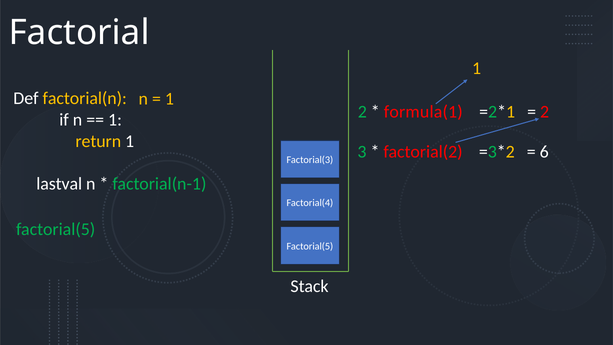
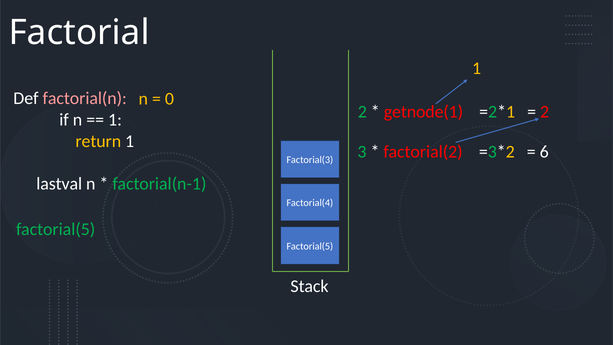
factorial(n colour: yellow -> pink
1 at (169, 99): 1 -> 0
formula(1: formula(1 -> getnode(1
